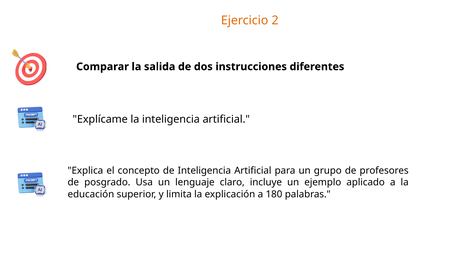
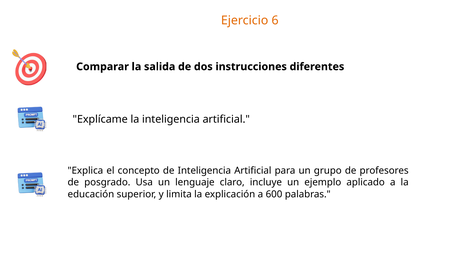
2: 2 -> 6
180: 180 -> 600
